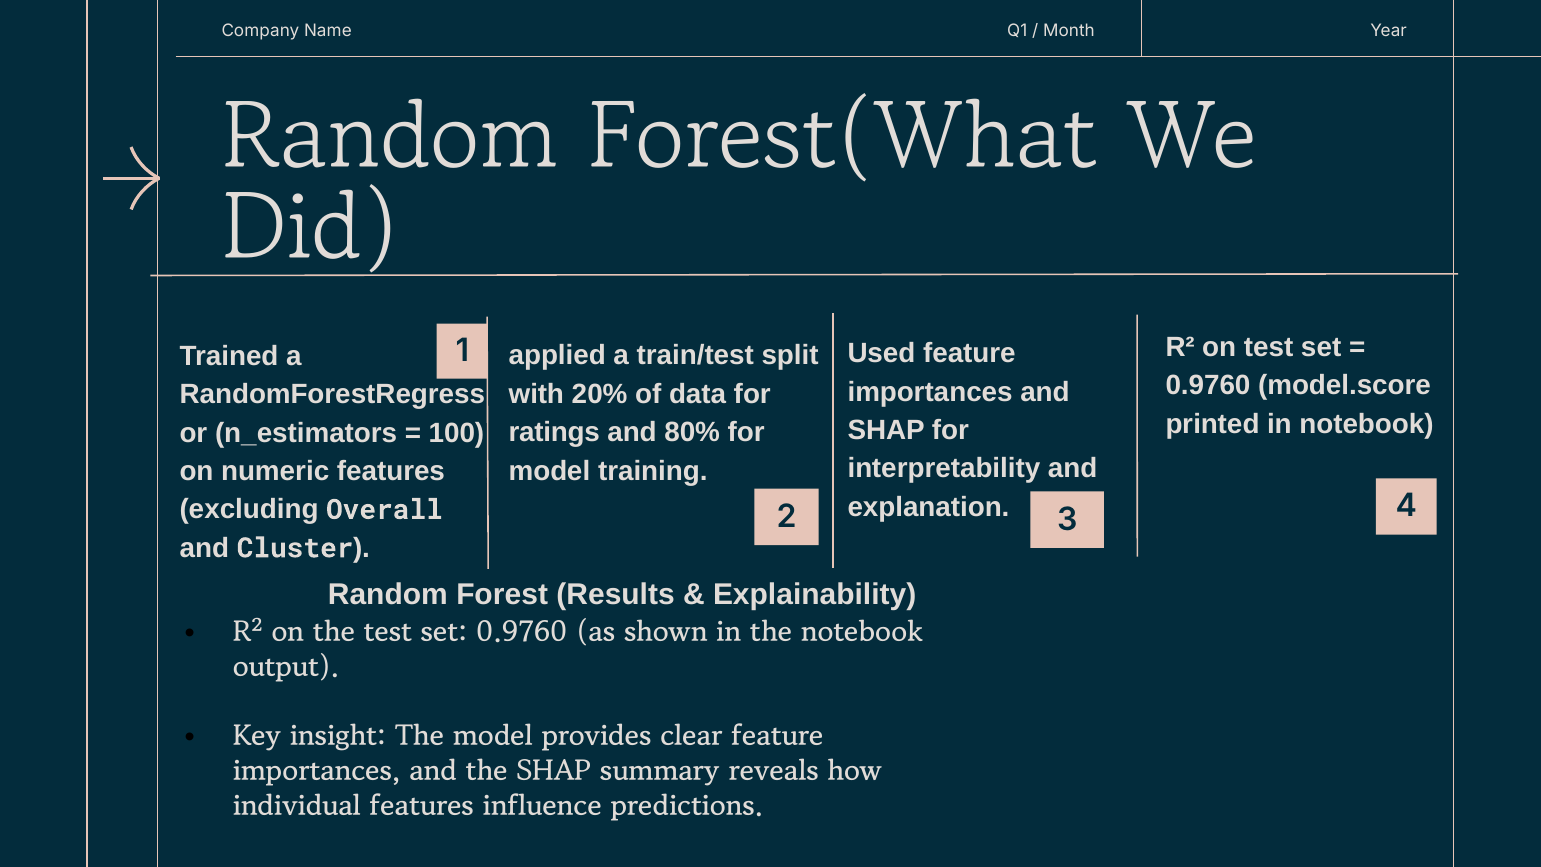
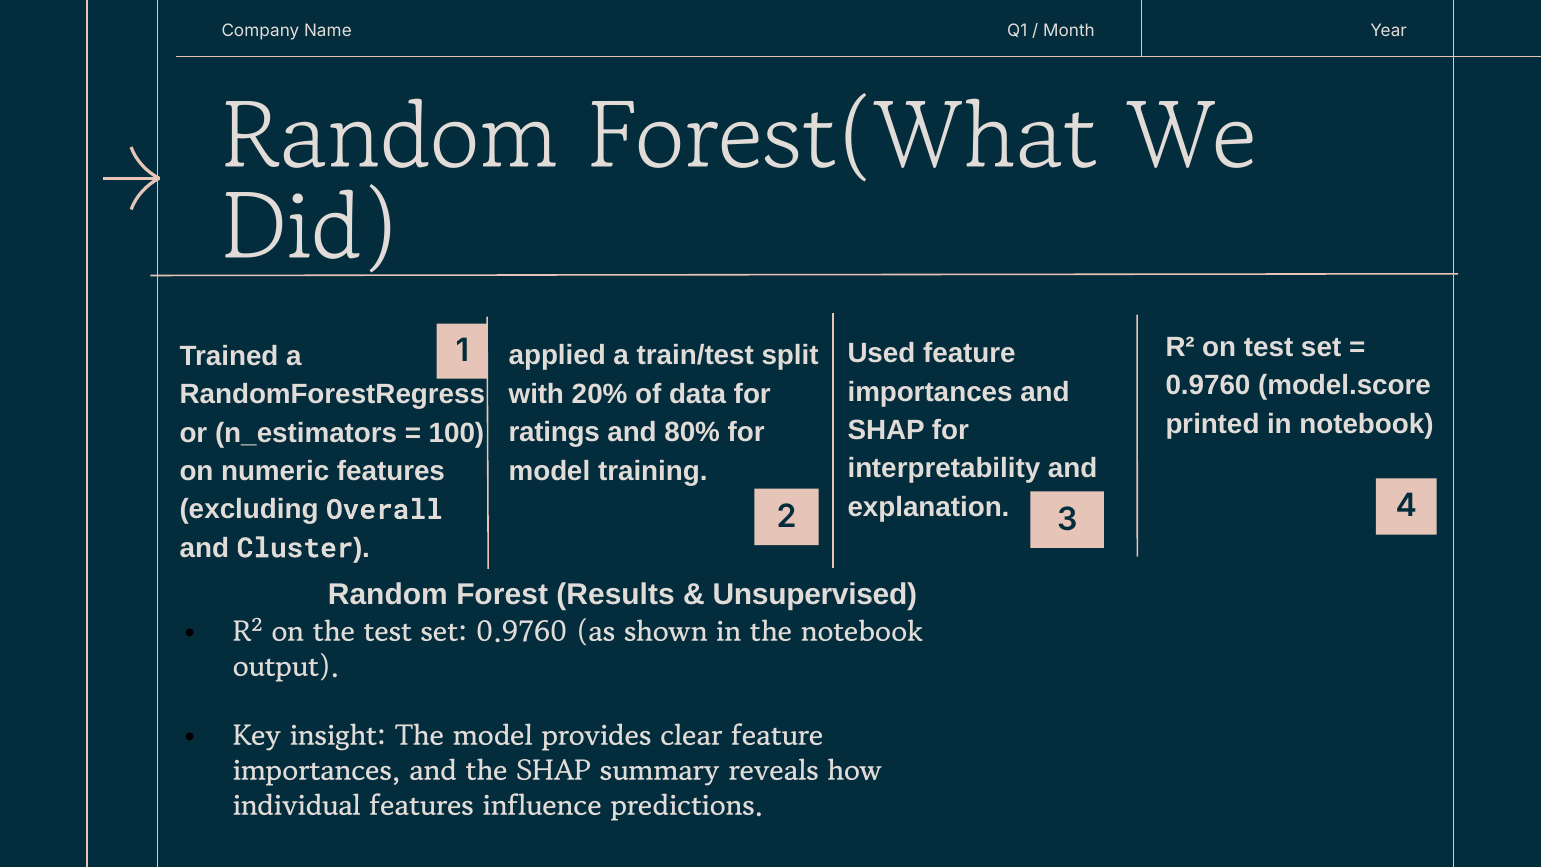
Explainability: Explainability -> Unsupervised
